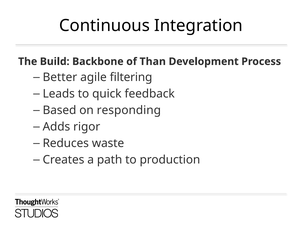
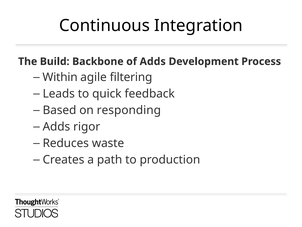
of Than: Than -> Adds
Better: Better -> Within
